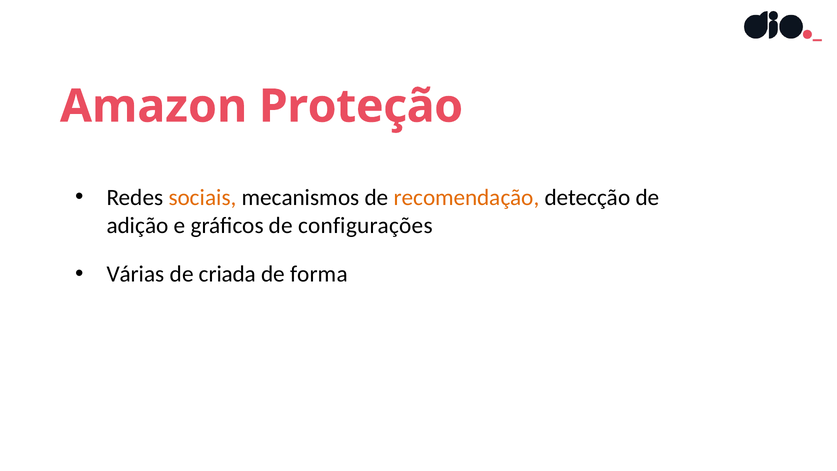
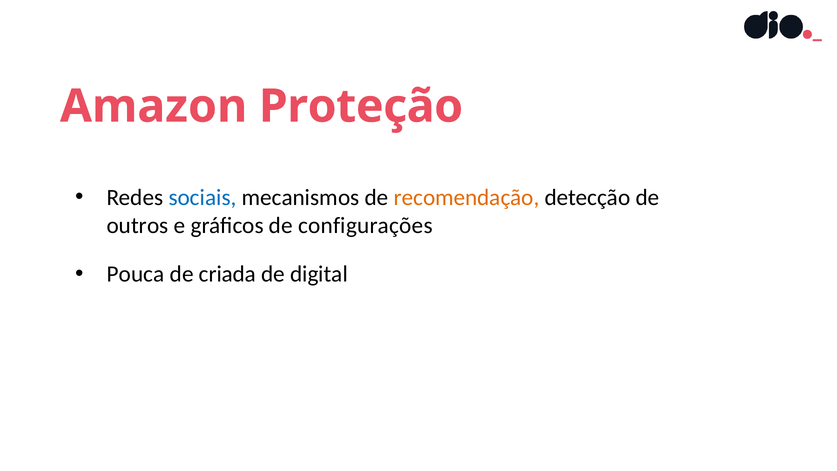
sociais colour: orange -> blue
adição: adição -> outros
Várias: Várias -> Pouca
forma: forma -> digital
